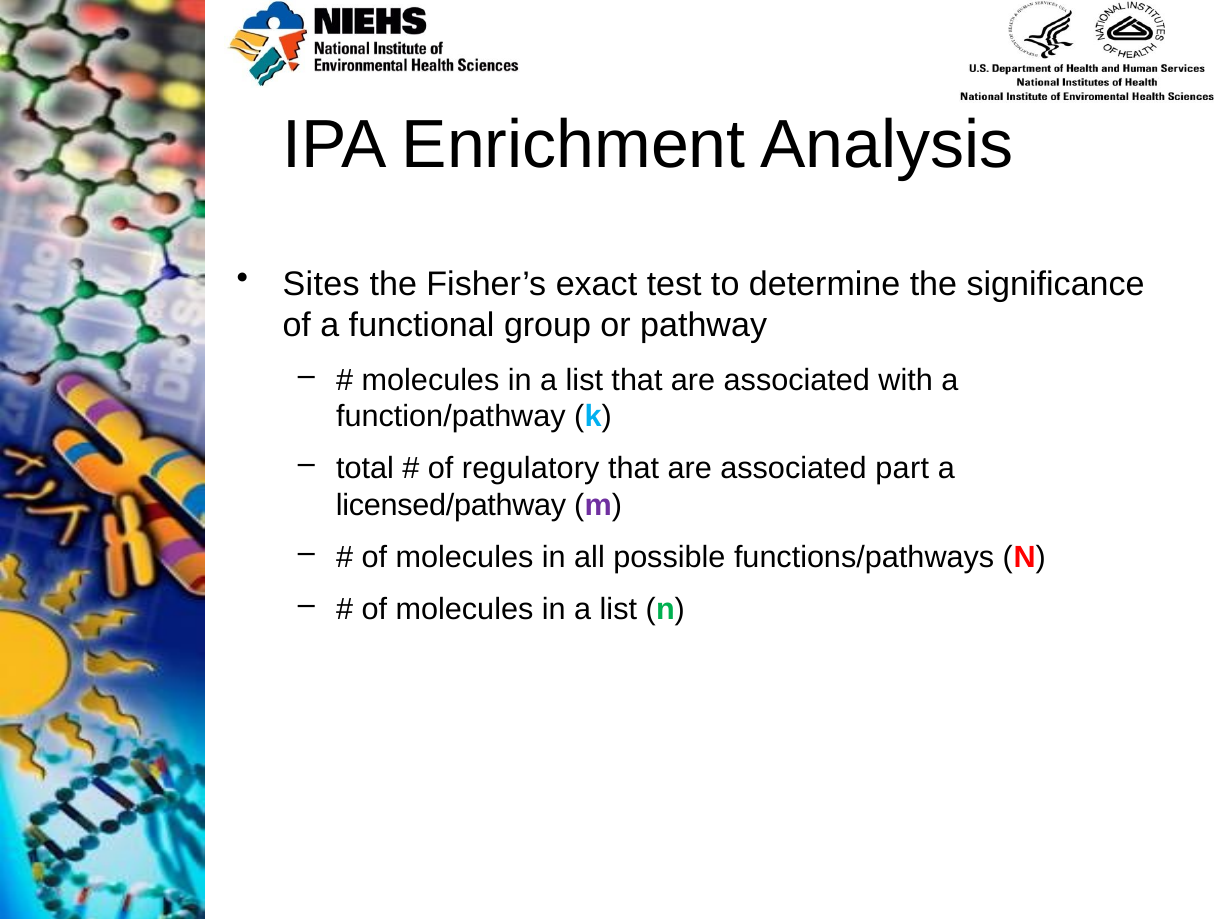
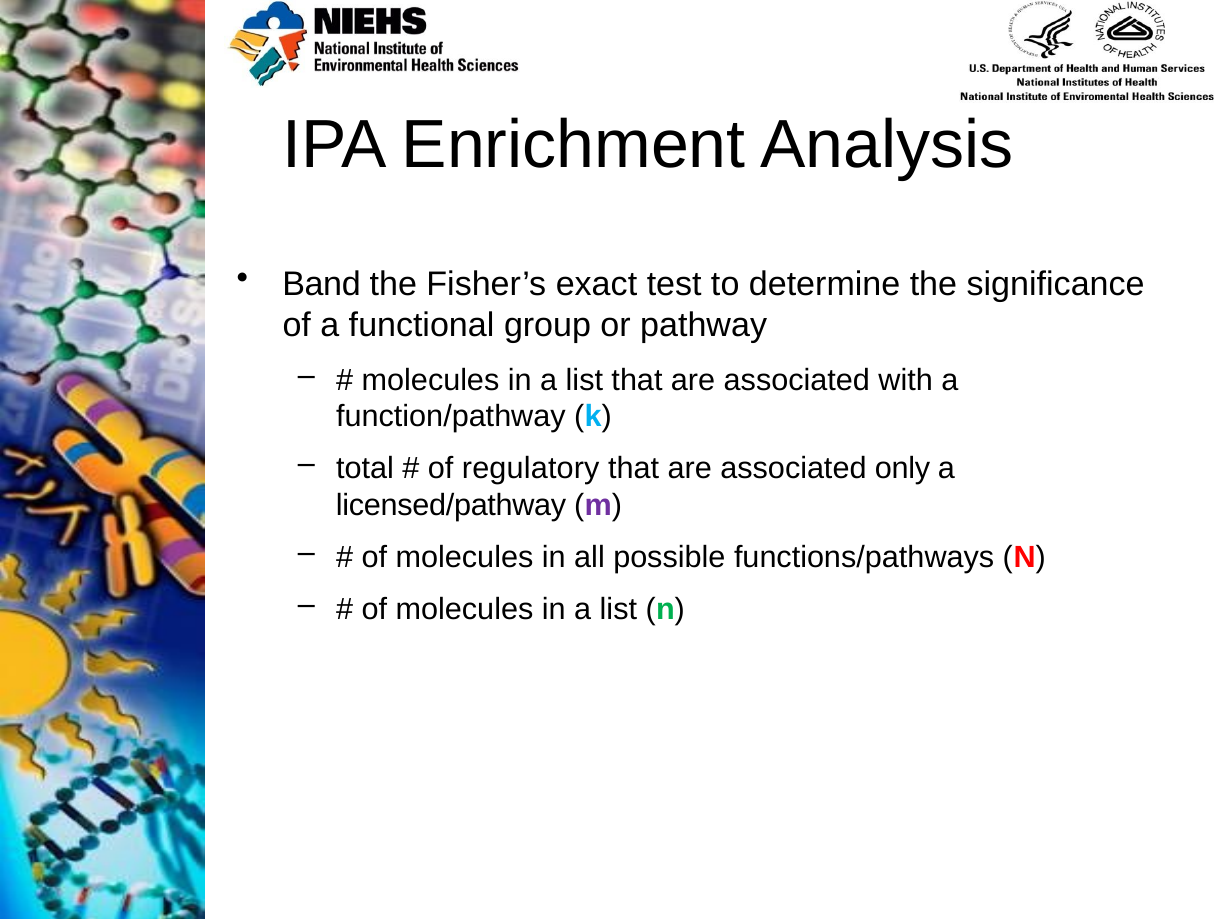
Sites: Sites -> Band
part: part -> only
